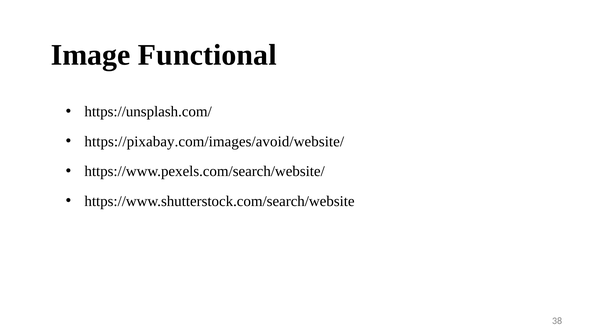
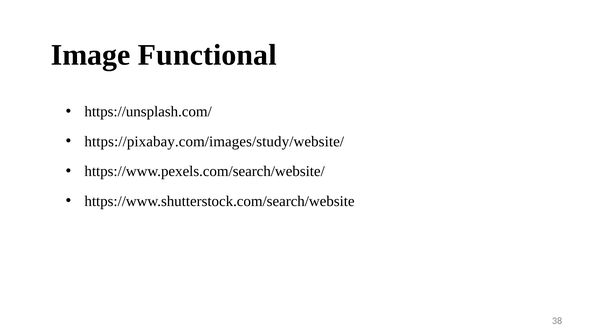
https://pixabay.com/images/avoid/website/: https://pixabay.com/images/avoid/website/ -> https://pixabay.com/images/study/website/
